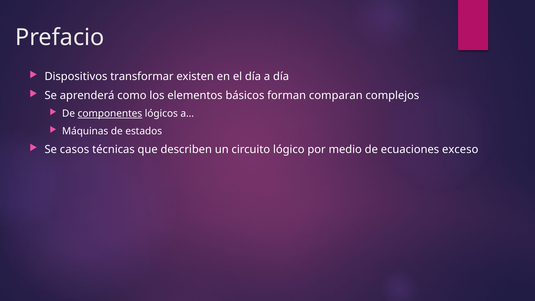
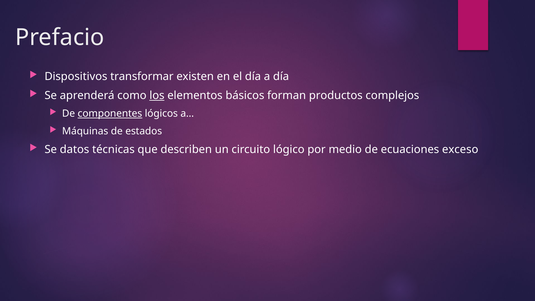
los underline: none -> present
comparan: comparan -> productos
casos: casos -> datos
